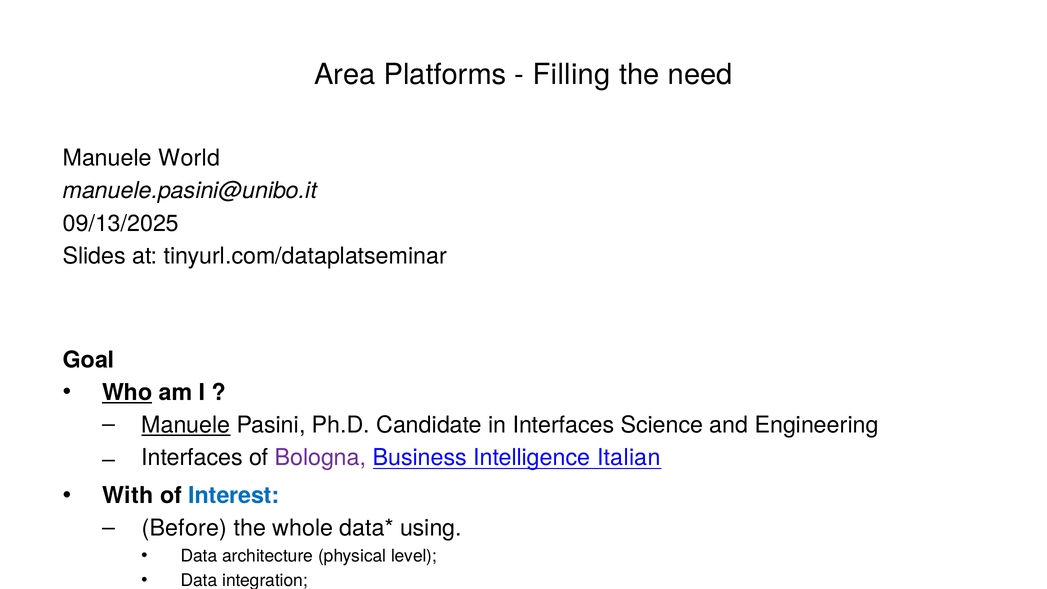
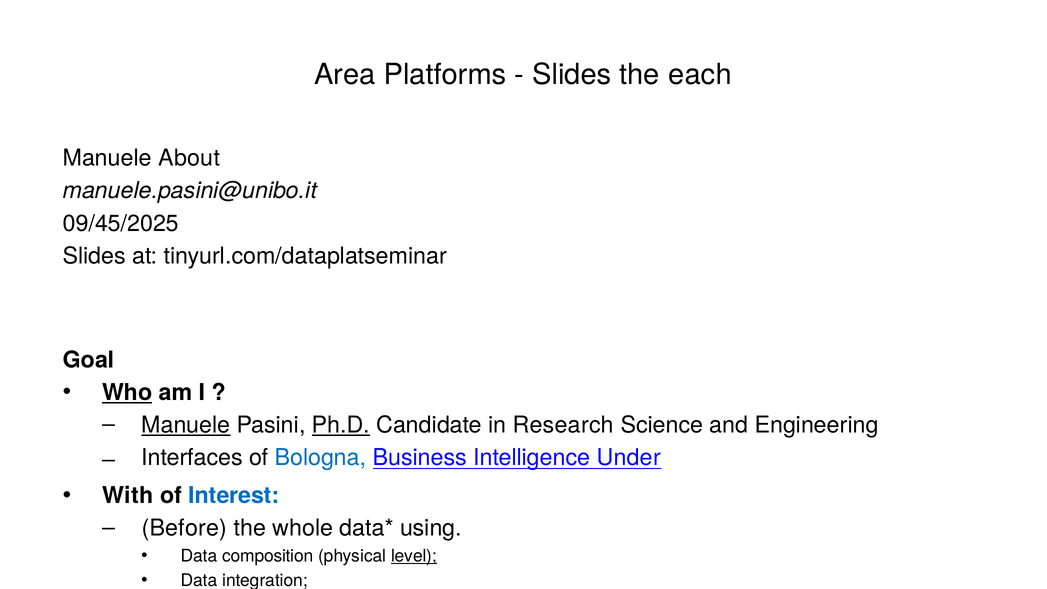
Filling at (572, 75): Filling -> Slides
need: need -> each
World: World -> About
09/13/2025: 09/13/2025 -> 09/45/2025
Ph.D underline: none -> present
in Interfaces: Interfaces -> Research
Bologna colour: purple -> blue
Intelligence Italian: Italian -> Under
Data architecture: architecture -> composition
level underline: none -> present
